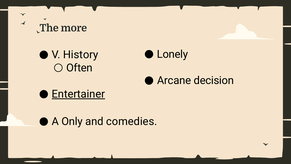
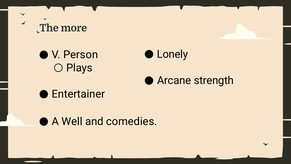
History: History -> Person
Often: Often -> Plays
decision: decision -> strength
Entertainer underline: present -> none
Only: Only -> Well
